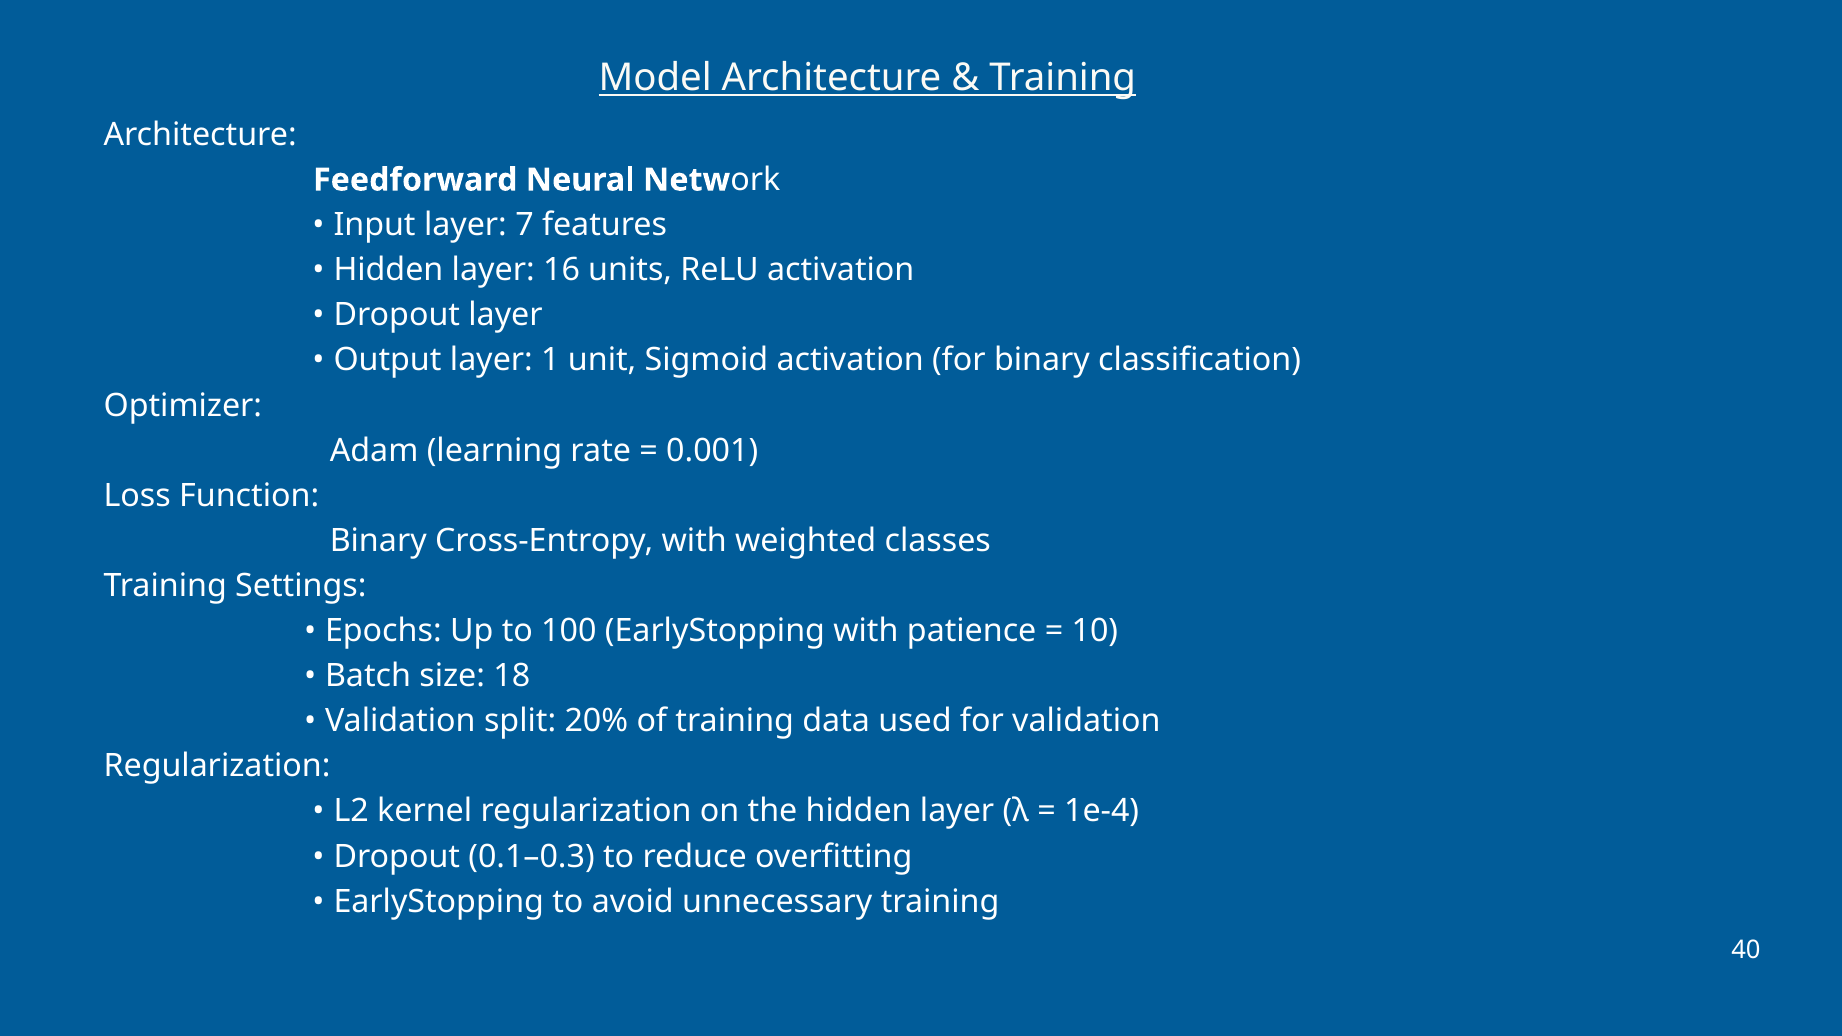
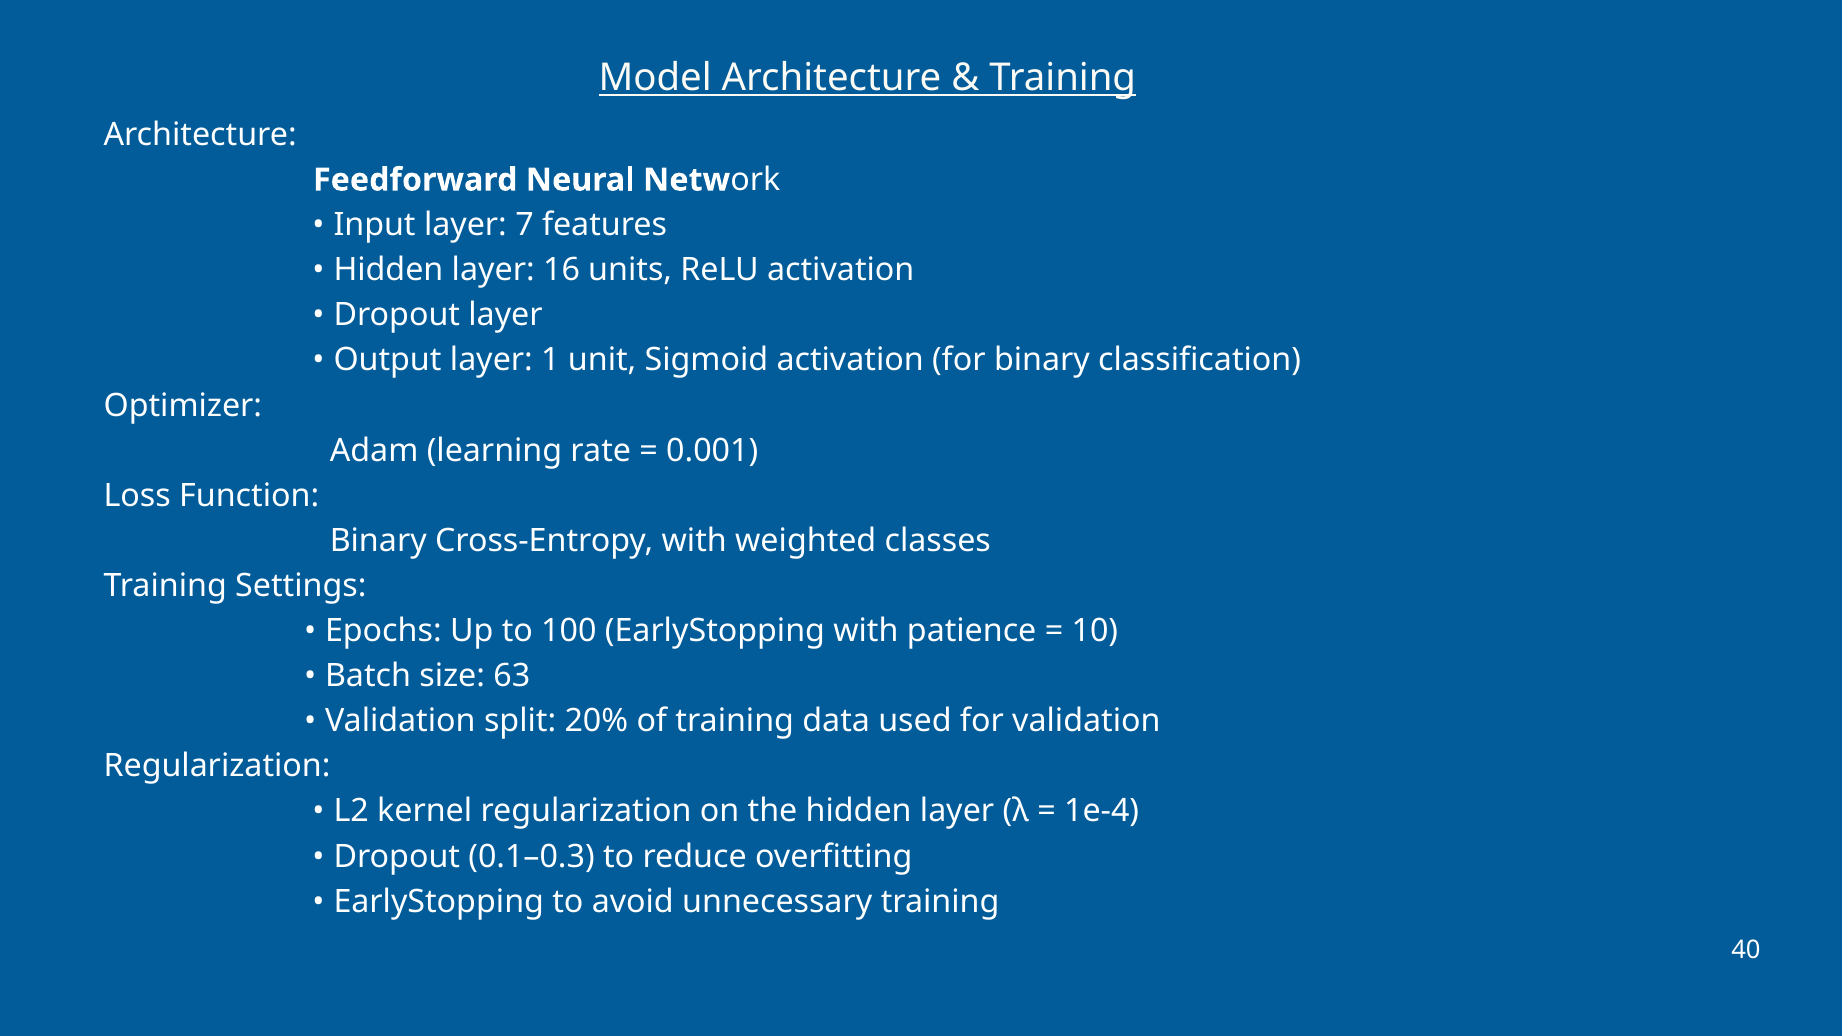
18: 18 -> 63
